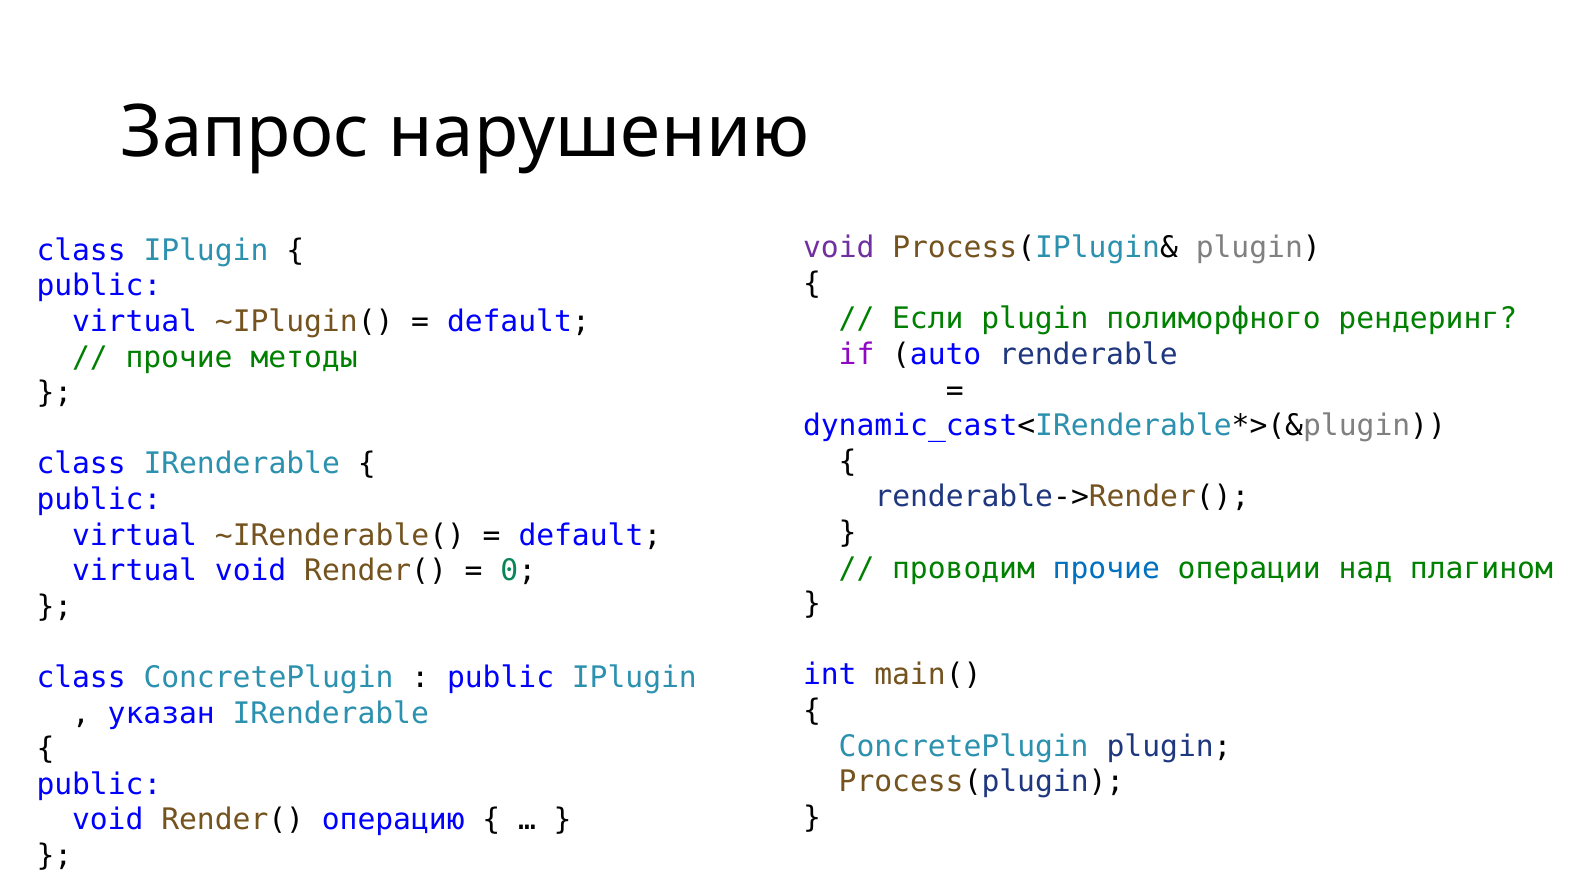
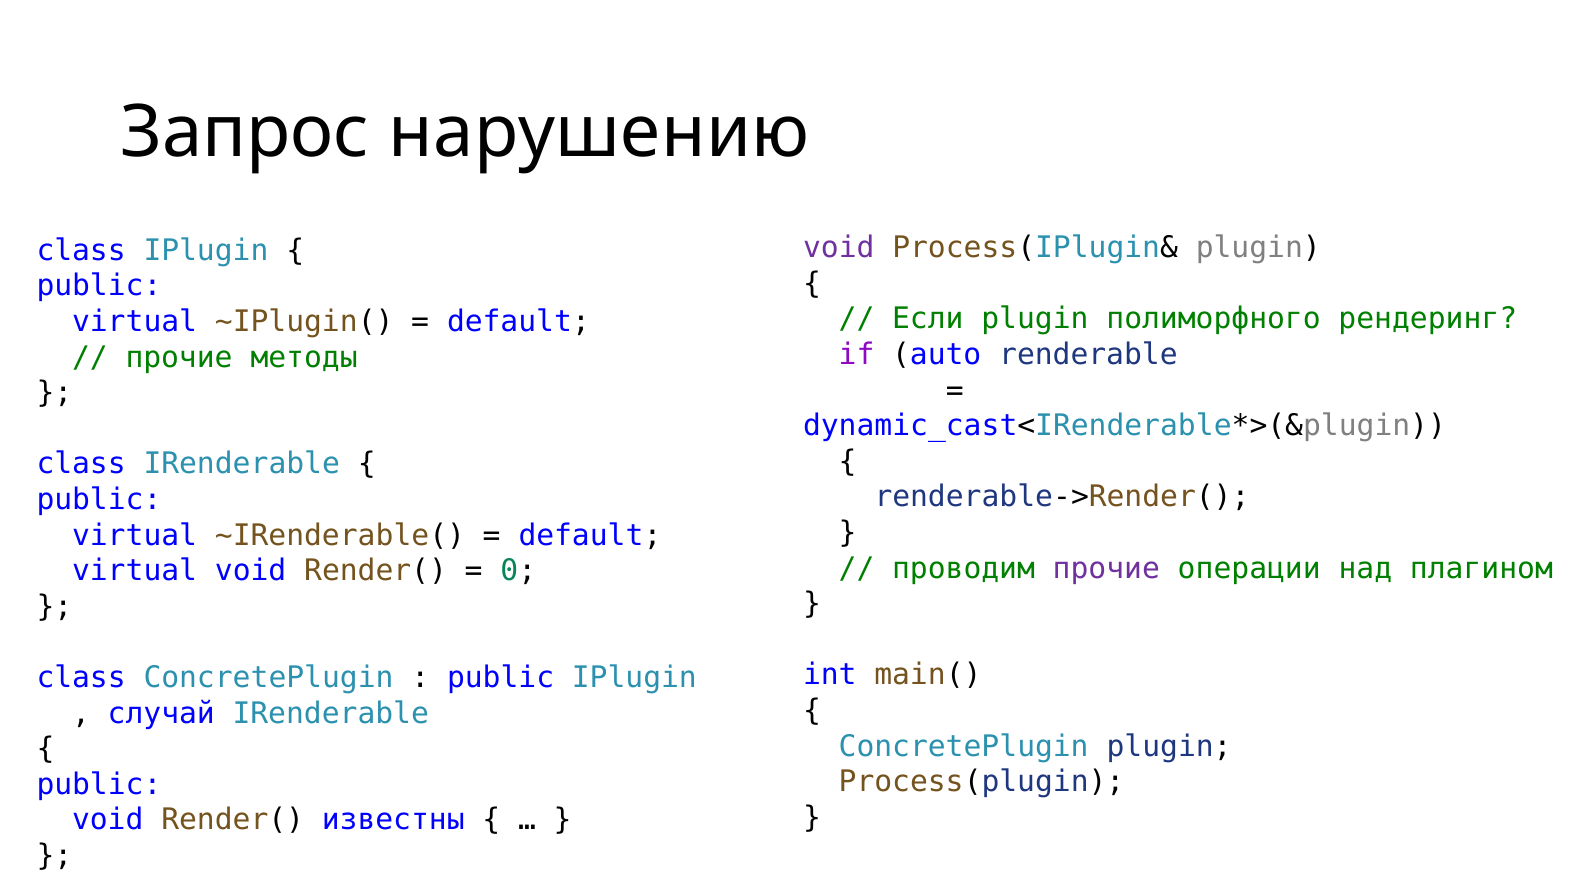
прочие at (1106, 569) colour: blue -> purple
указан: указан -> случай
операцию: операцию -> известны
